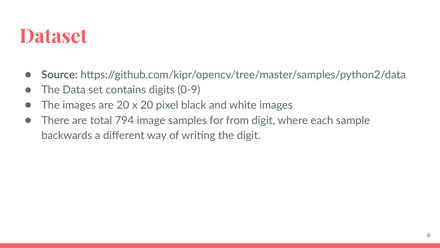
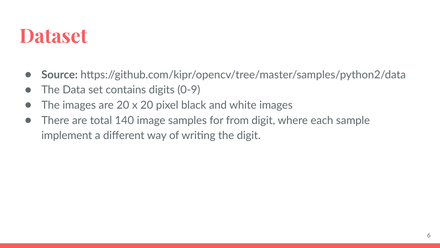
794: 794 -> 140
backwards: backwards -> implement
